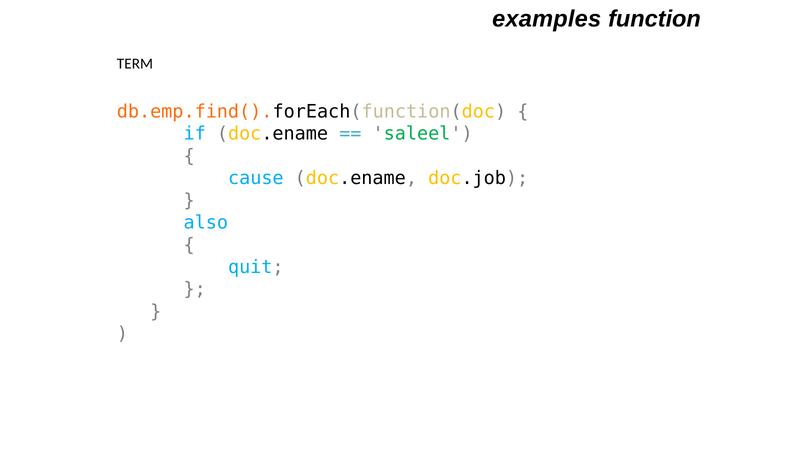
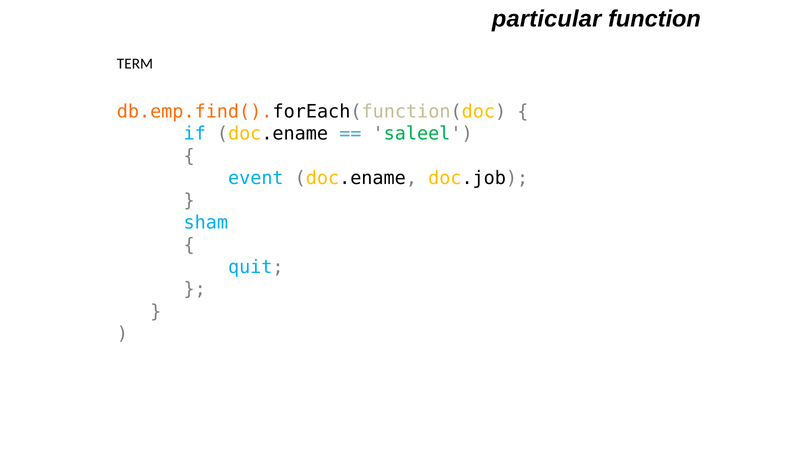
examples: examples -> particular
cause: cause -> event
also: also -> sham
